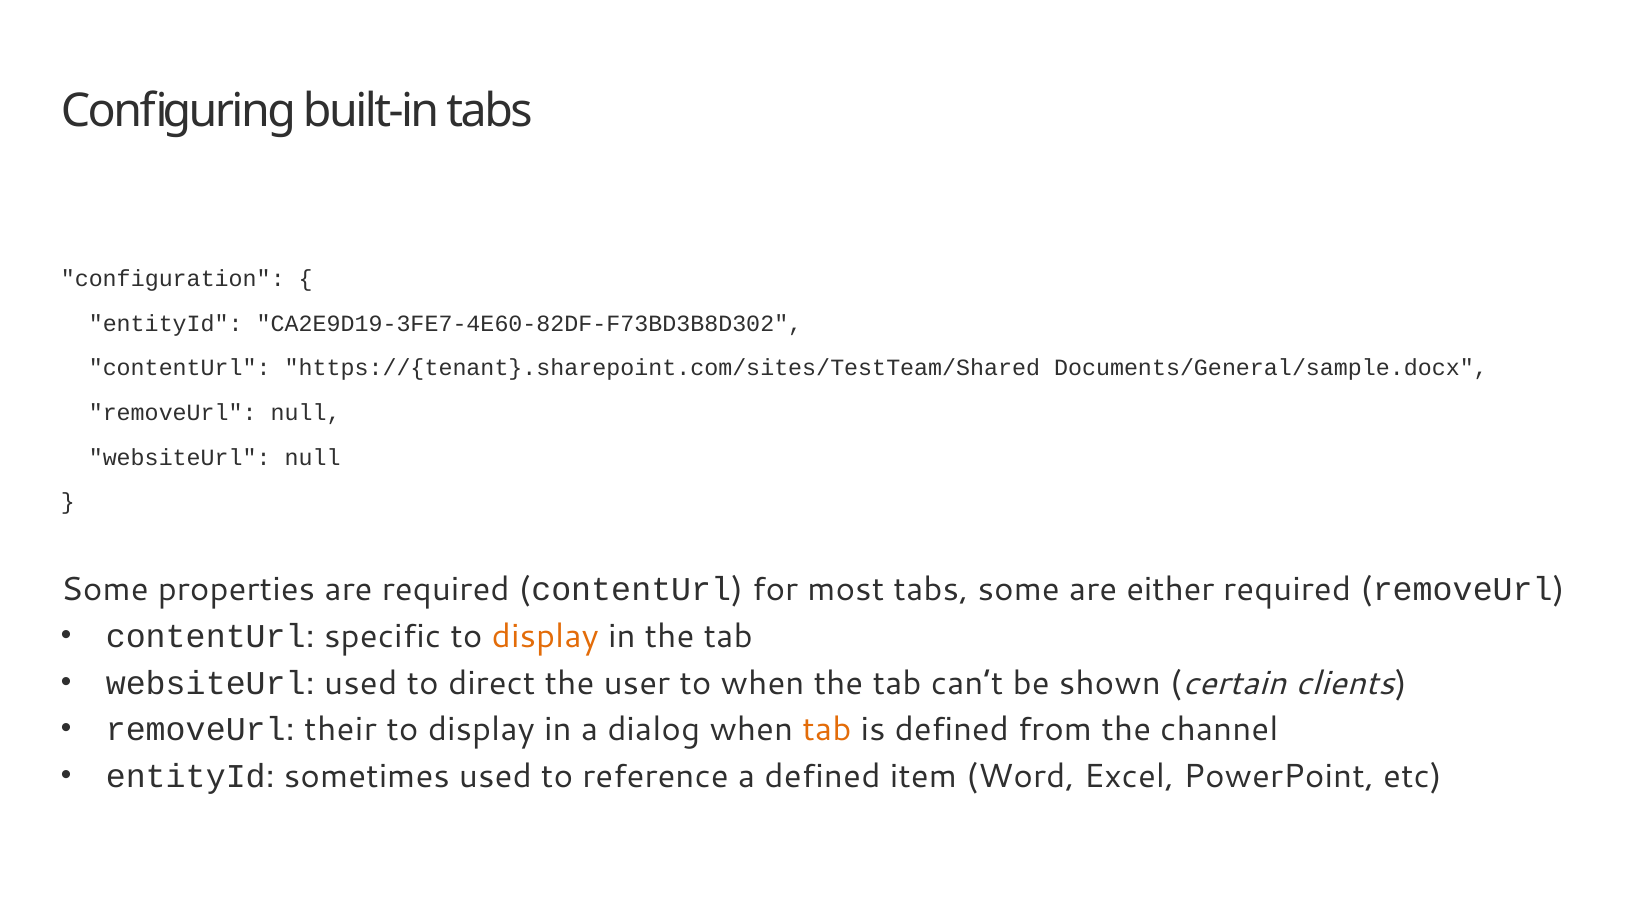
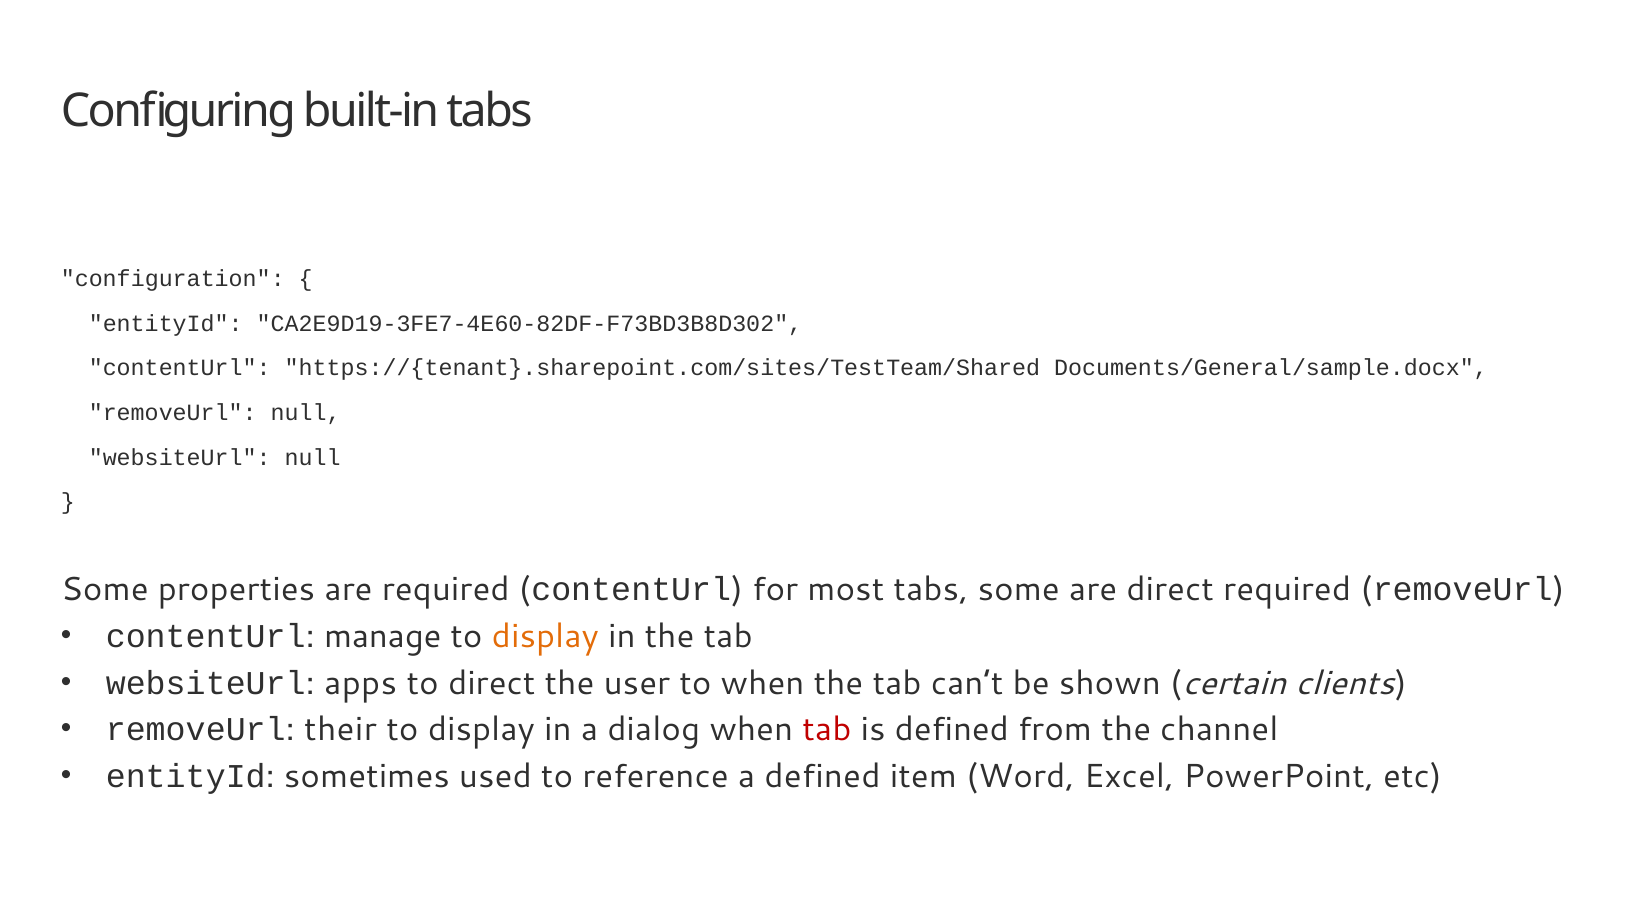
are either: either -> direct
specific: specific -> manage
websiteUrl used: used -> apps
tab at (827, 729) colour: orange -> red
